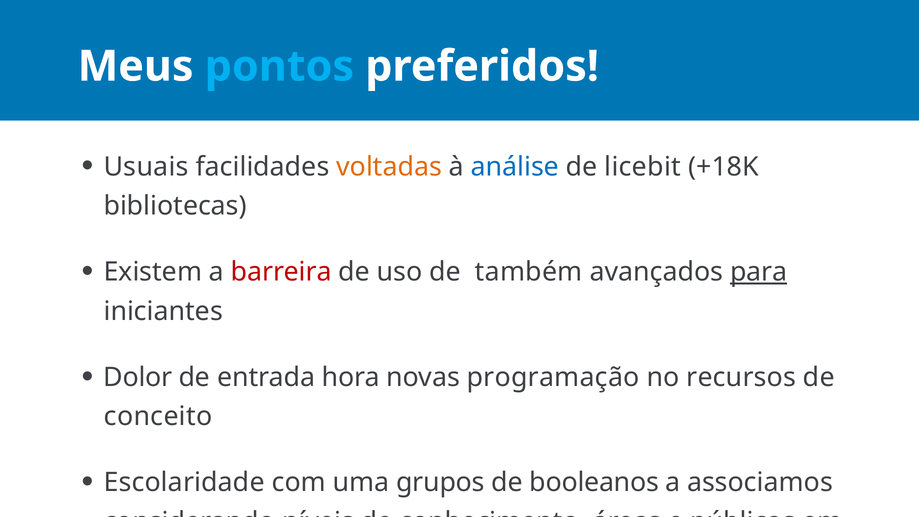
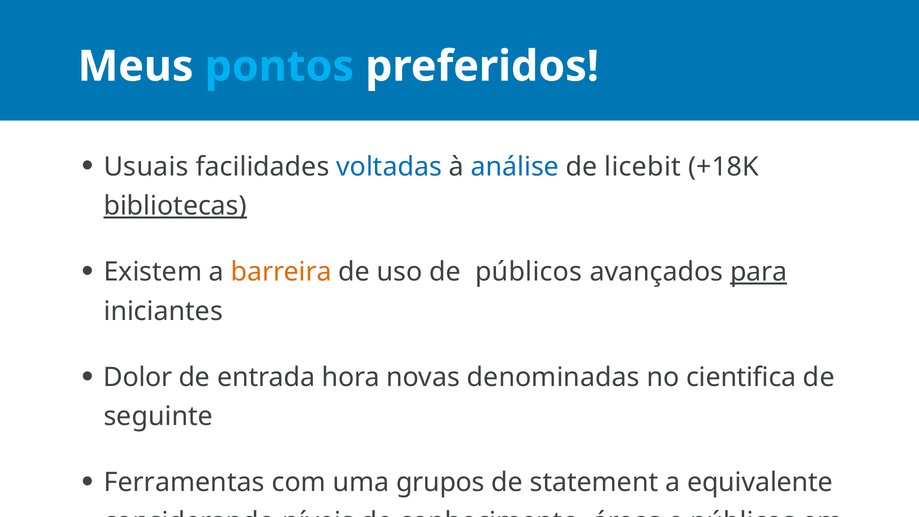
voltadas colour: orange -> blue
bibliotecas underline: none -> present
barreira colour: red -> orange
de também: também -> públicos
programação: programação -> denominadas
recursos: recursos -> cientifica
conceito: conceito -> seguinte
Escolaridade: Escolaridade -> Ferramentas
booleanos: booleanos -> statement
associamos: associamos -> equivalente
